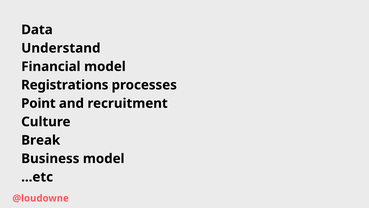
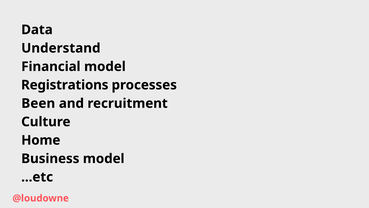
Point: Point -> Been
Break: Break -> Home
